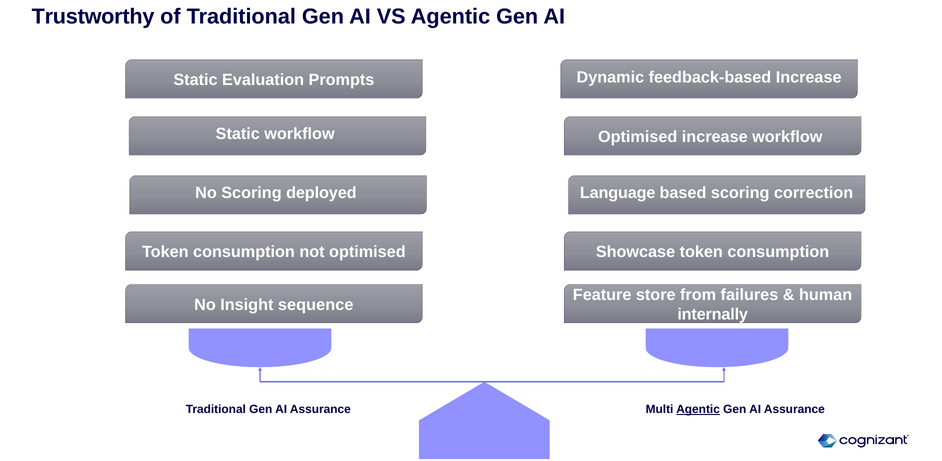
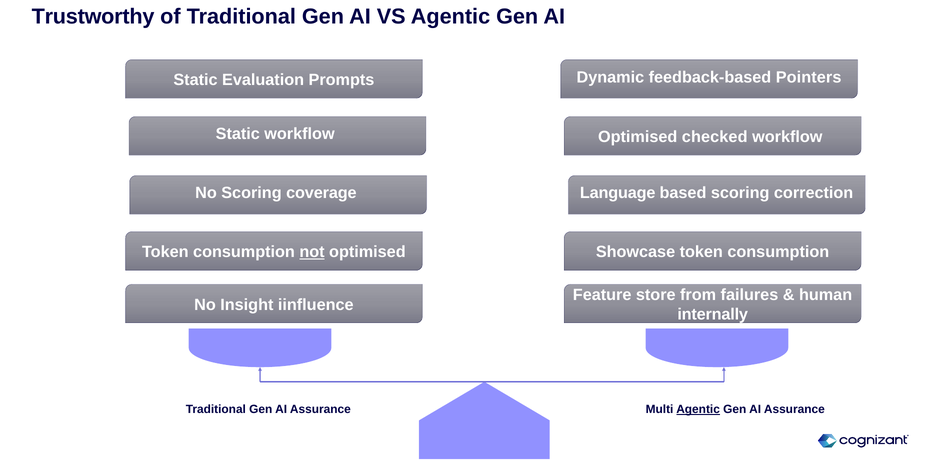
feedback-based Increase: Increase -> Pointers
Optimised increase: increase -> checked
deployed: deployed -> coverage
not underline: none -> present
sequence: sequence -> iinfluence
